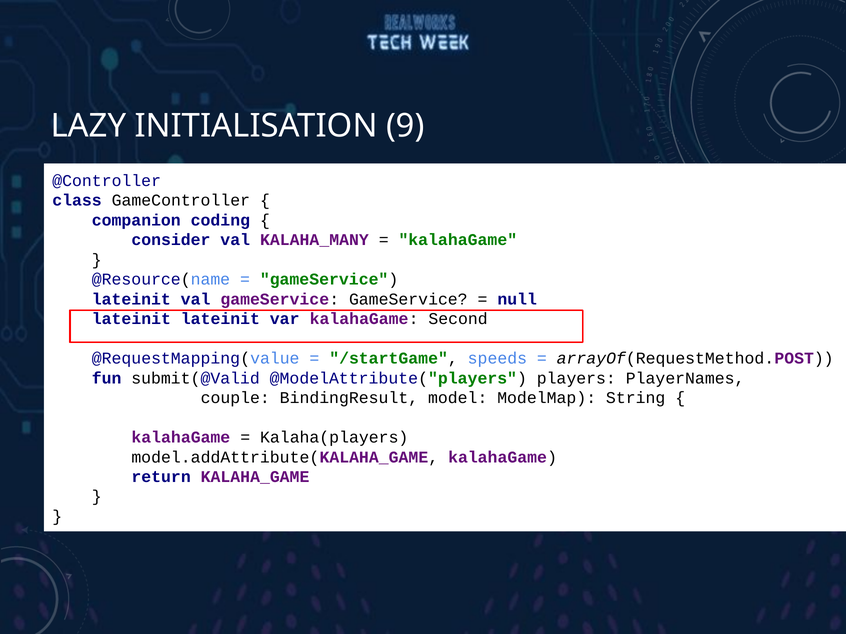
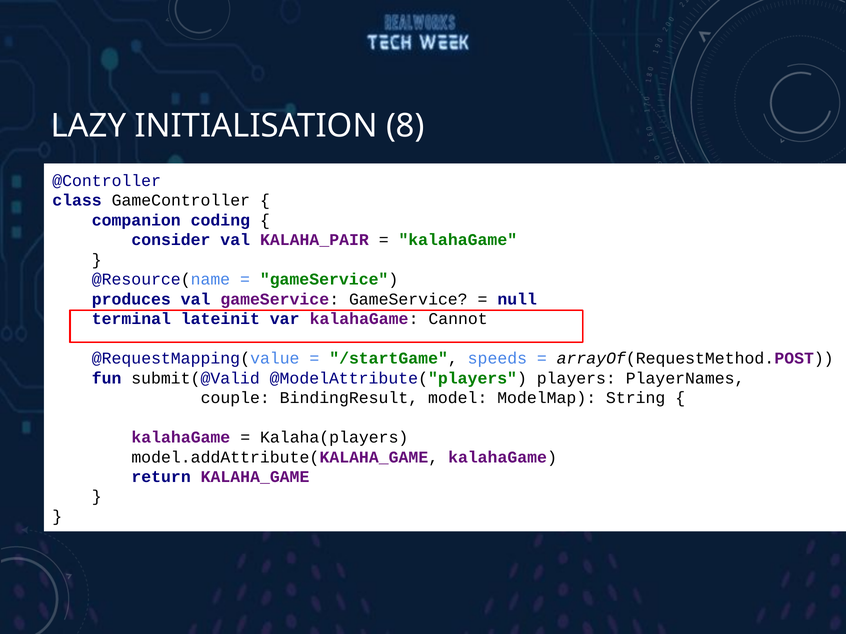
9: 9 -> 8
KALAHA_MANY: KALAHA_MANY -> KALAHA_PAIR
lateinit at (131, 299): lateinit -> produces
lateinit at (131, 319): lateinit -> terminal
Second: Second -> Cannot
